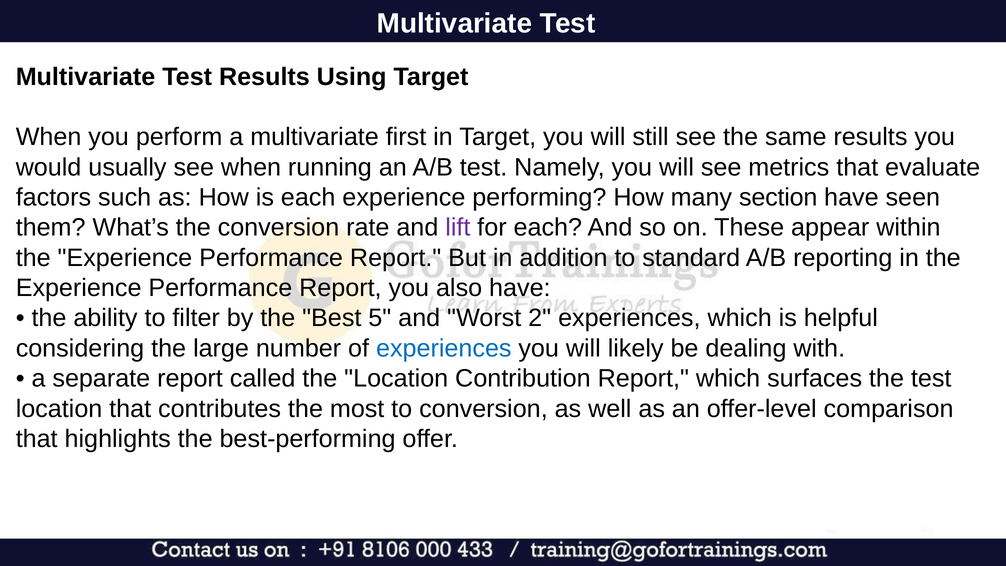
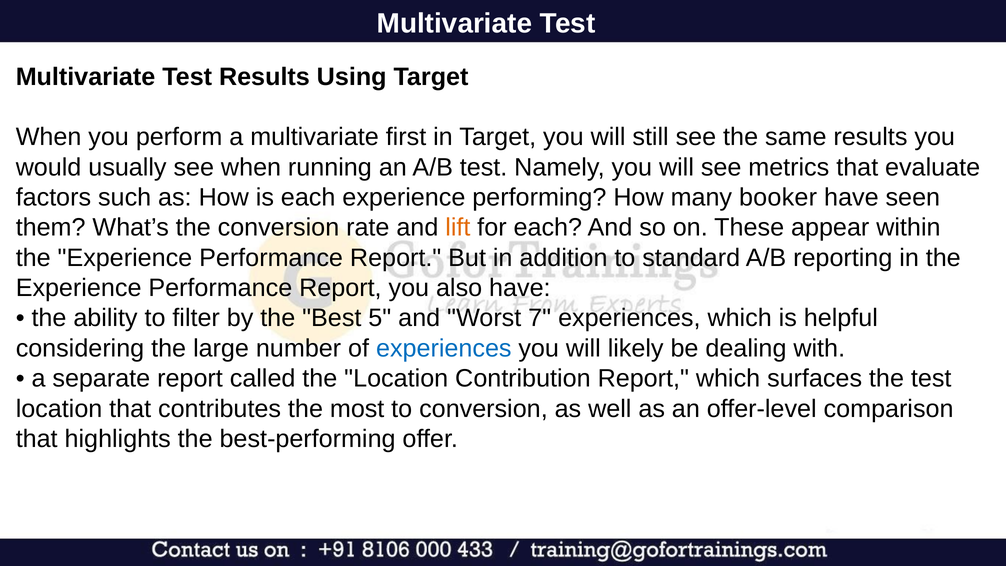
section: section -> booker
lift colour: purple -> orange
2: 2 -> 7
